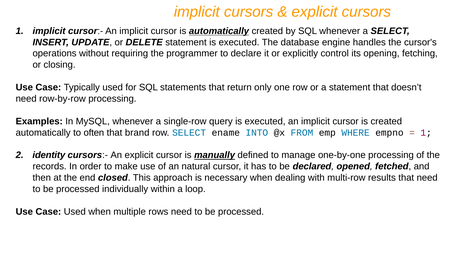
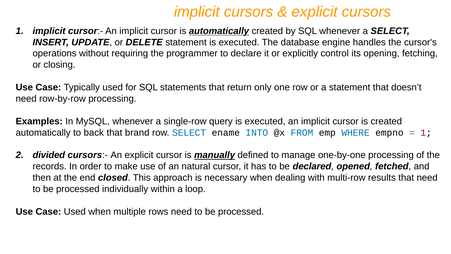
often: often -> back
identity: identity -> divided
